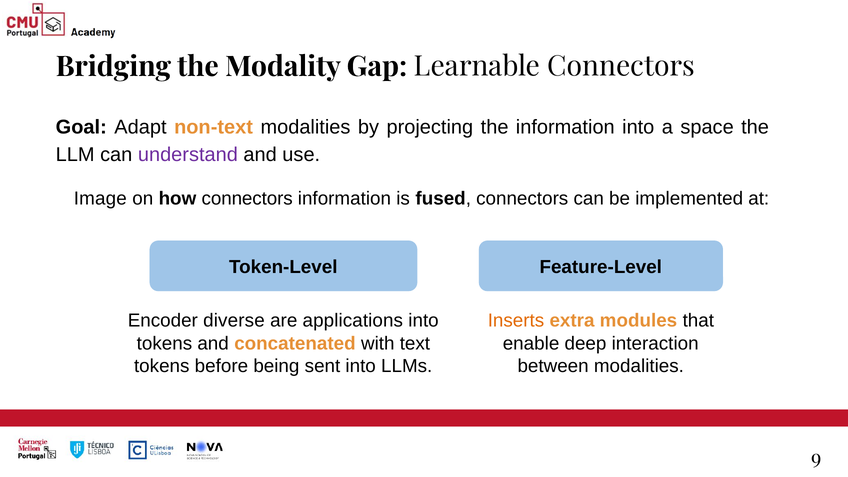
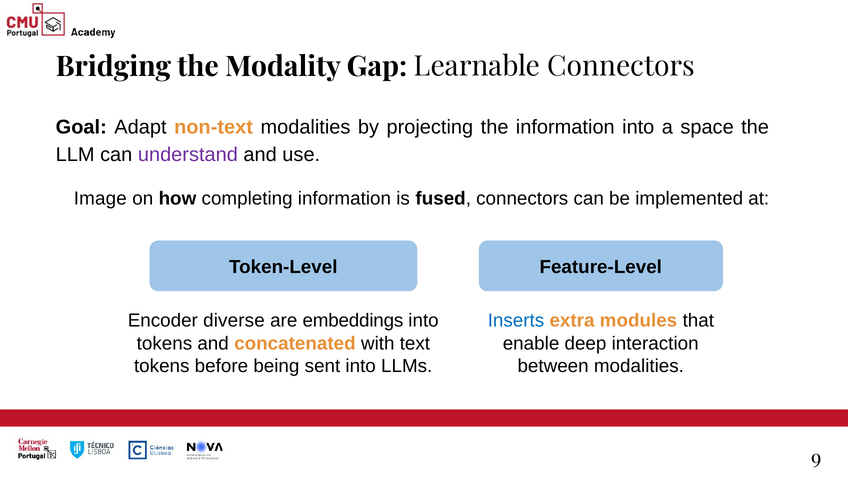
how connectors: connectors -> completing
applications: applications -> embeddings
Inserts colour: orange -> blue
